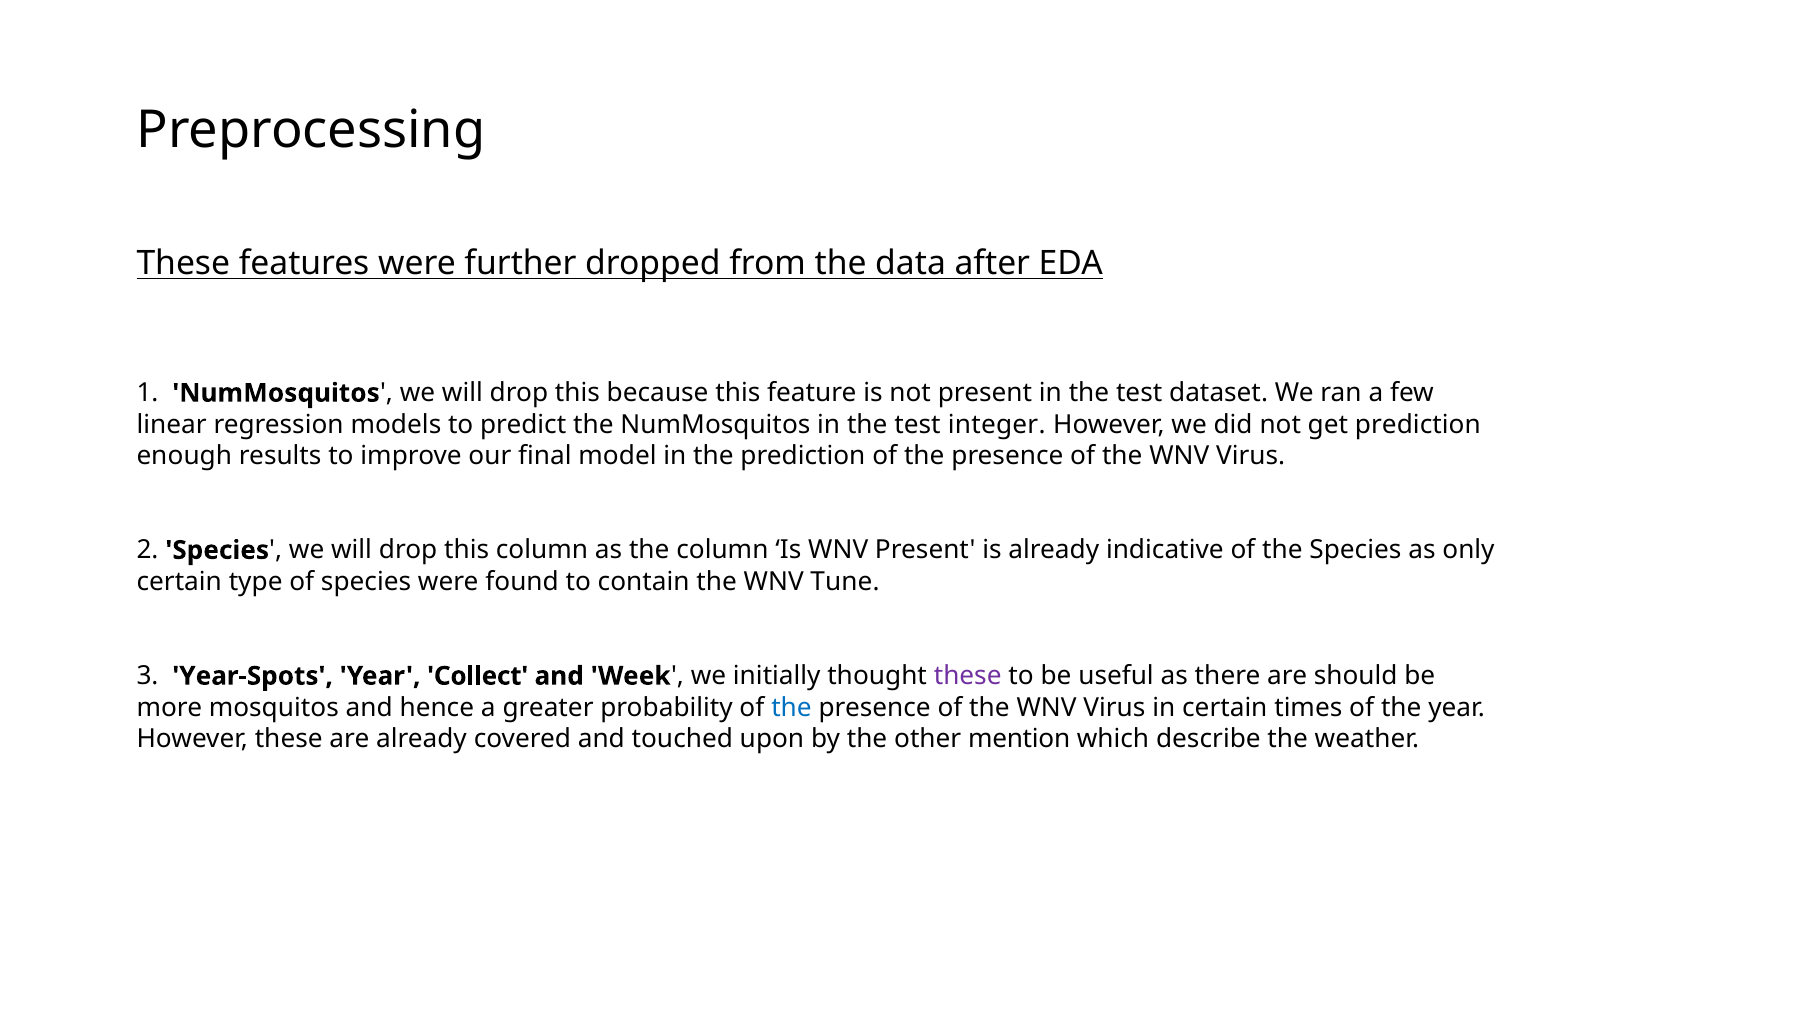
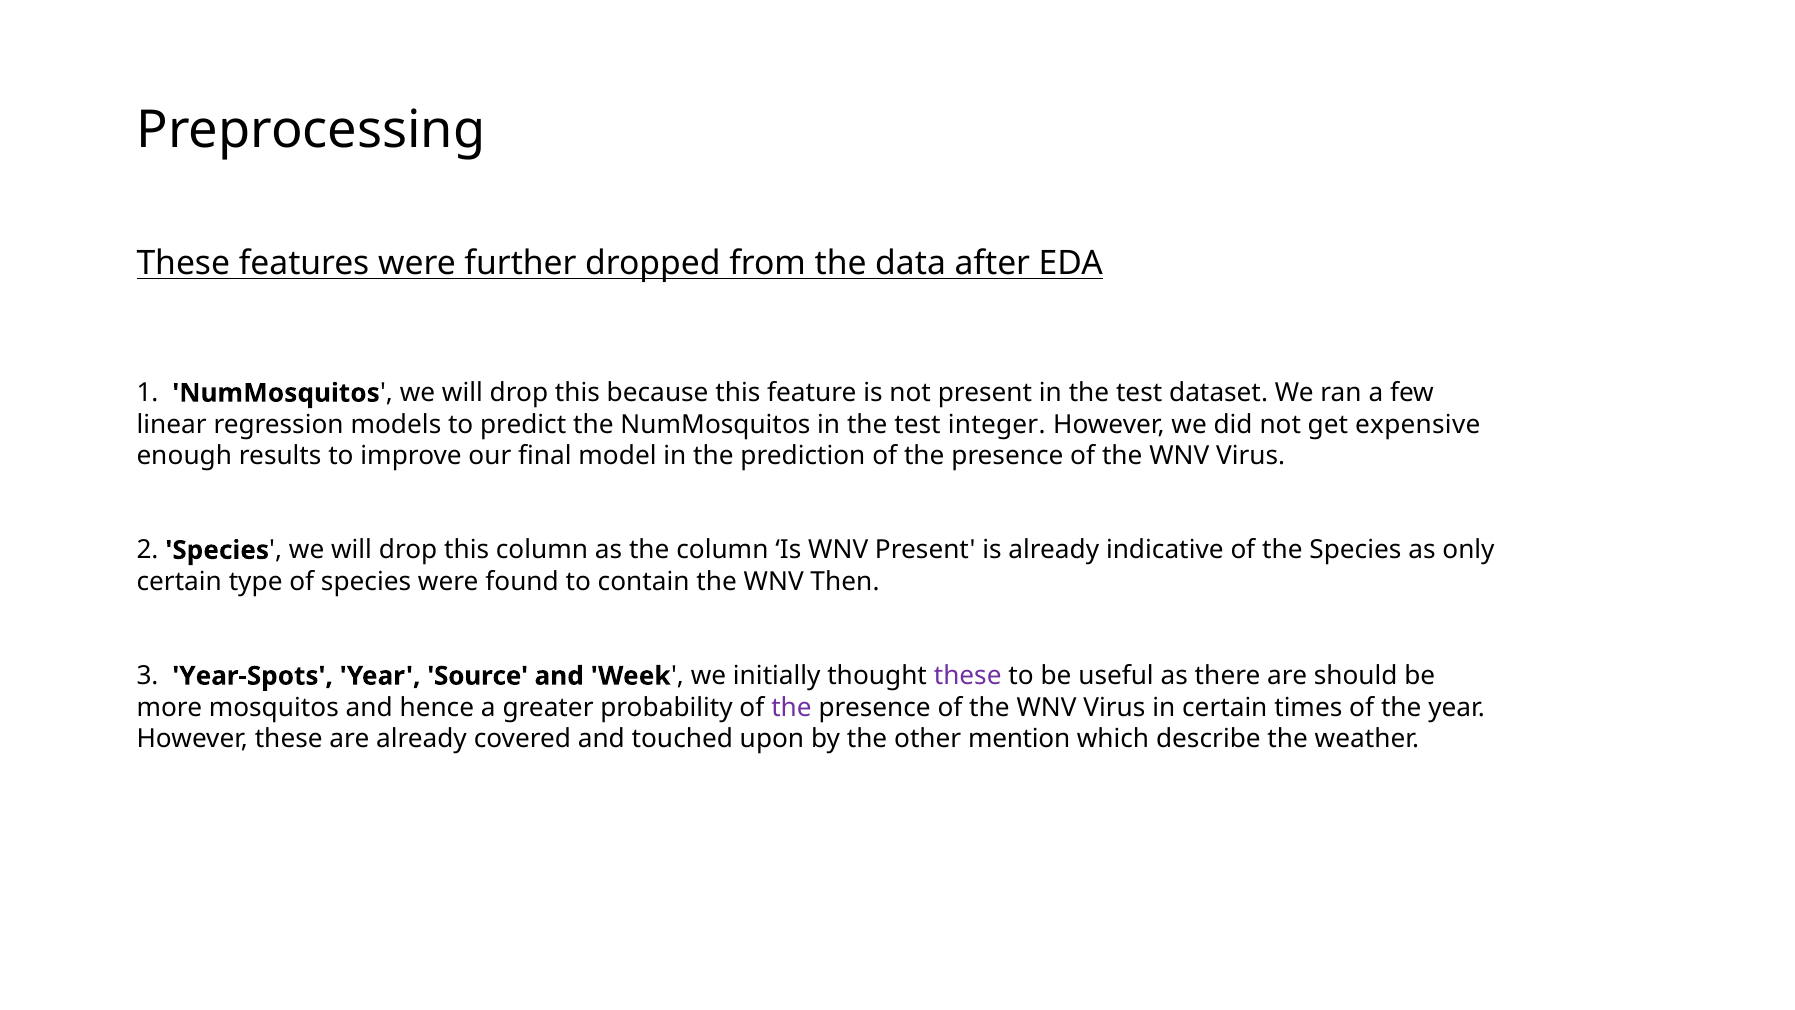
get prediction: prediction -> expensive
Tune: Tune -> Then
Collect: Collect -> Source
the at (791, 707) colour: blue -> purple
